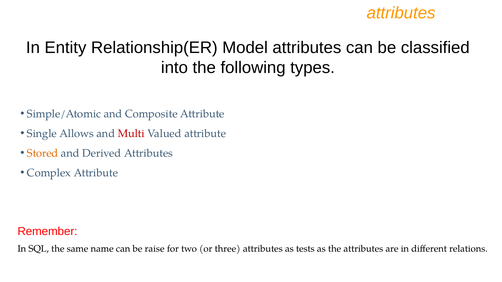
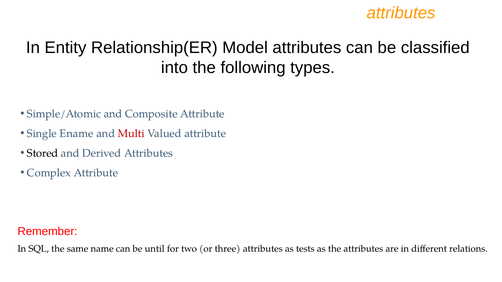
Allows: Allows -> Ename
Stored colour: orange -> black
raise: raise -> until
